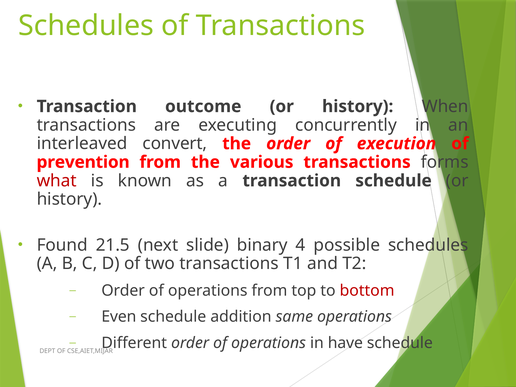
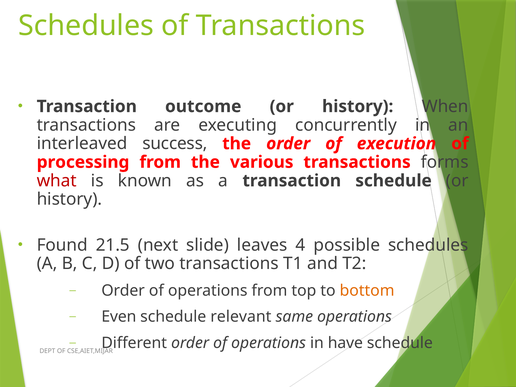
convert: convert -> success
prevention: prevention -> processing
binary: binary -> leaves
bottom colour: red -> orange
addition: addition -> relevant
